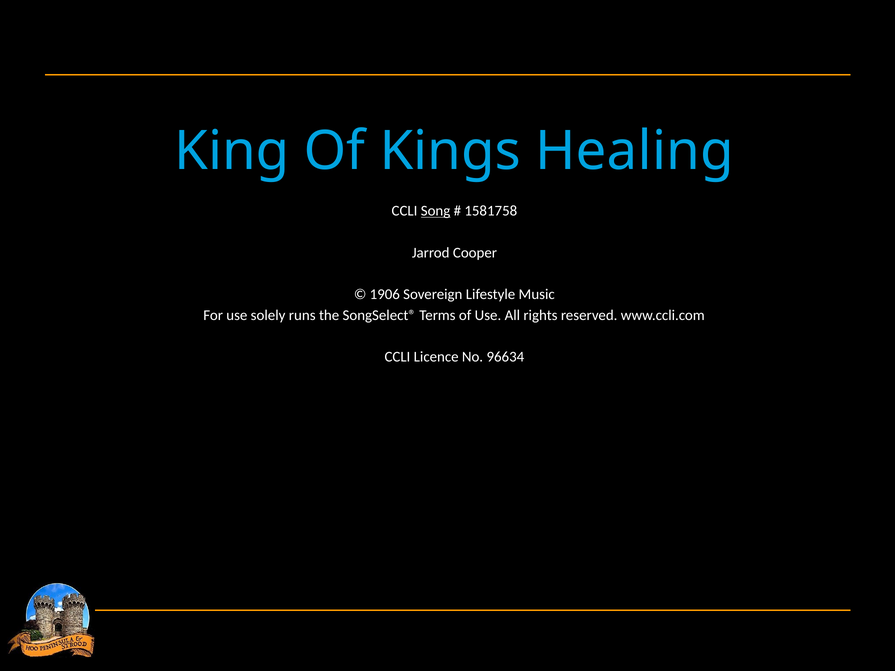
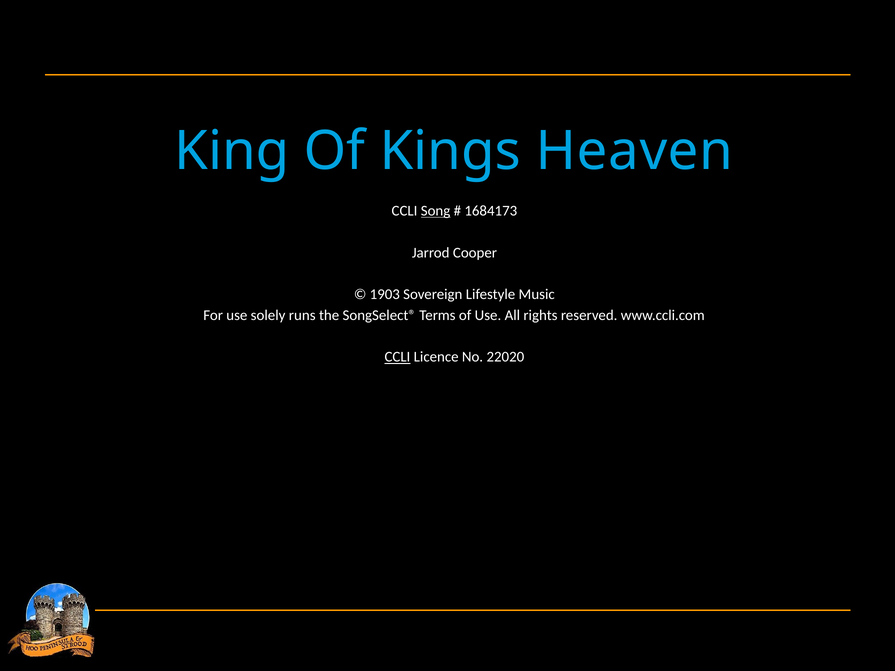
Healing: Healing -> Heaven
1581758: 1581758 -> 1684173
1906: 1906 -> 1903
CCLI at (397, 357) underline: none -> present
96634: 96634 -> 22020
